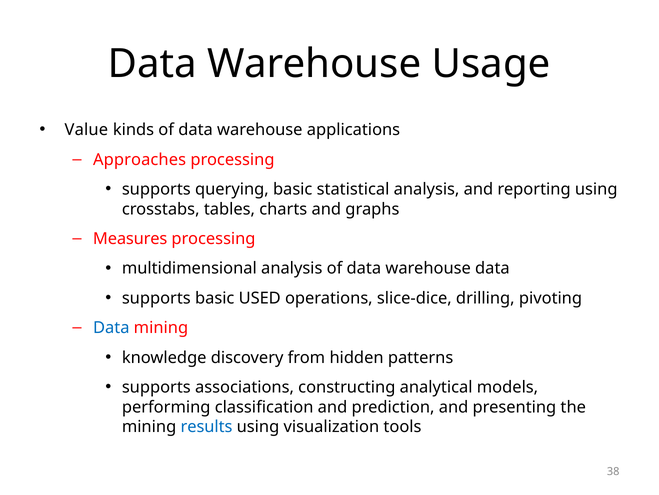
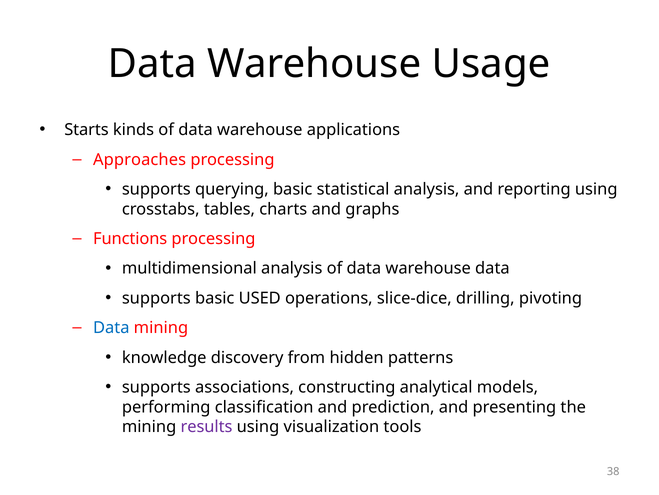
Value: Value -> Starts
Measures: Measures -> Functions
results colour: blue -> purple
